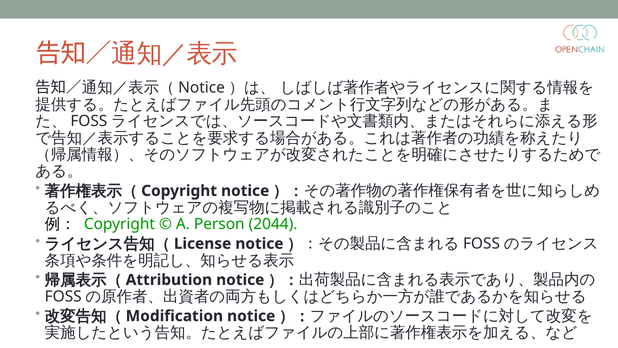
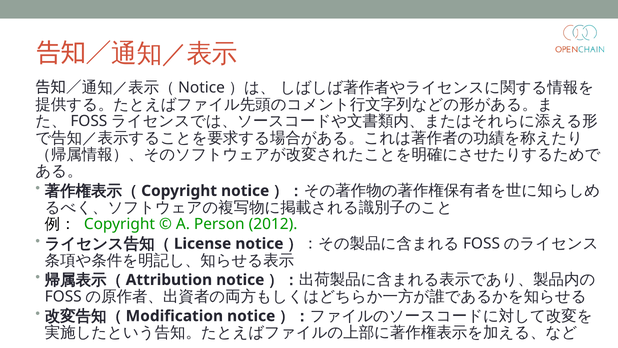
2044: 2044 -> 2012
